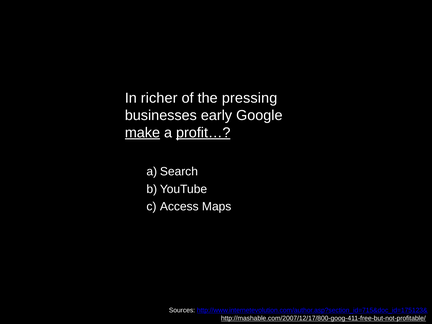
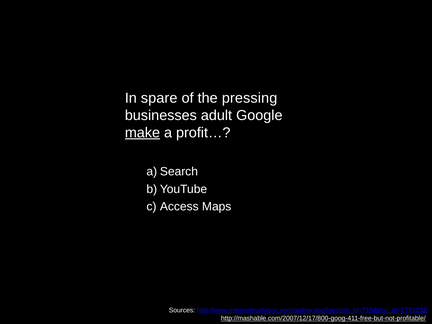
richer: richer -> spare
early: early -> adult
profit… underline: present -> none
